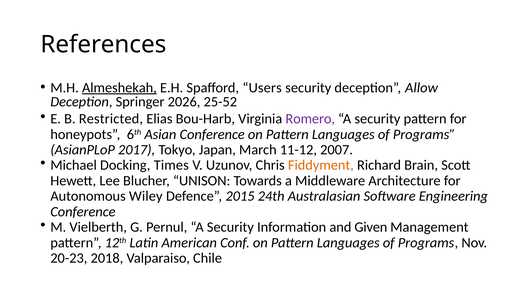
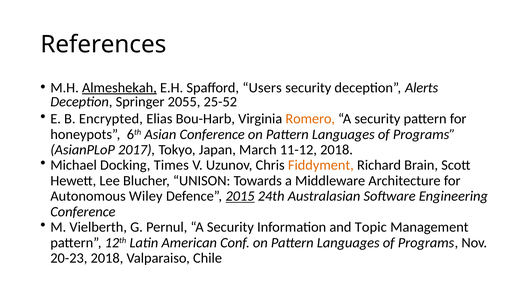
Allow: Allow -> Alerts
2026: 2026 -> 2055
Restricted: Restricted -> Encrypted
Romero colour: purple -> orange
11-12 2007: 2007 -> 2018
2015 underline: none -> present
Given: Given -> Topic
